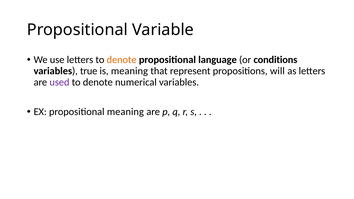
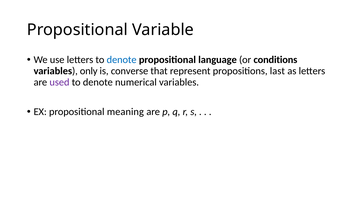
denote at (122, 60) colour: orange -> blue
true: true -> only
is meaning: meaning -> converse
will: will -> last
